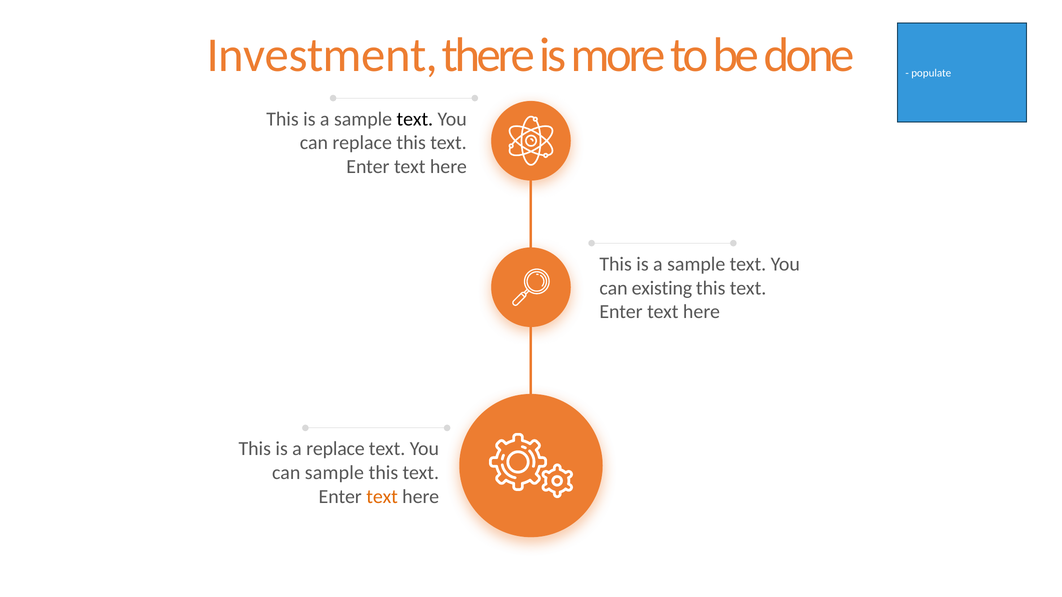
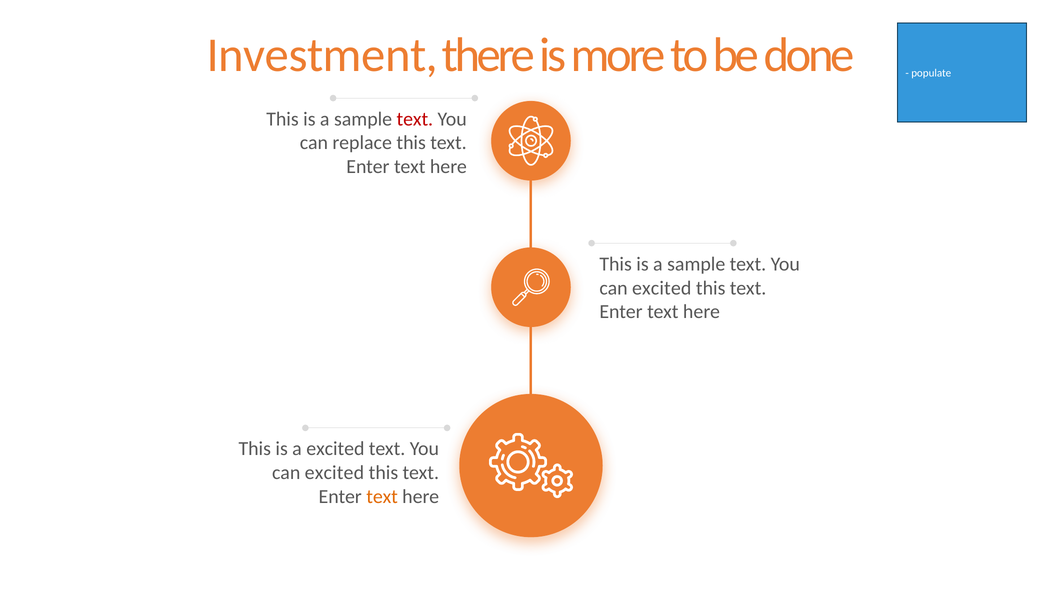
text at (415, 119) colour: black -> red
existing at (662, 288): existing -> excited
a replace: replace -> excited
sample at (334, 473): sample -> excited
